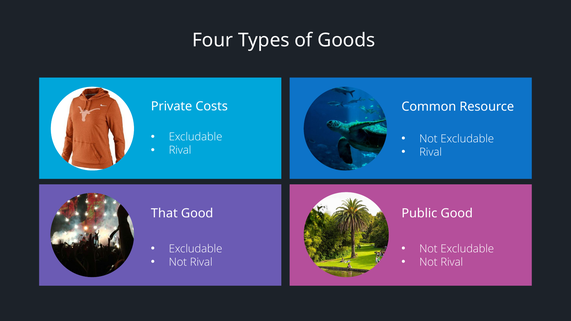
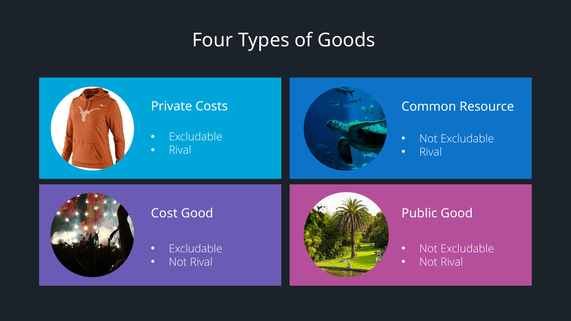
That: That -> Cost
